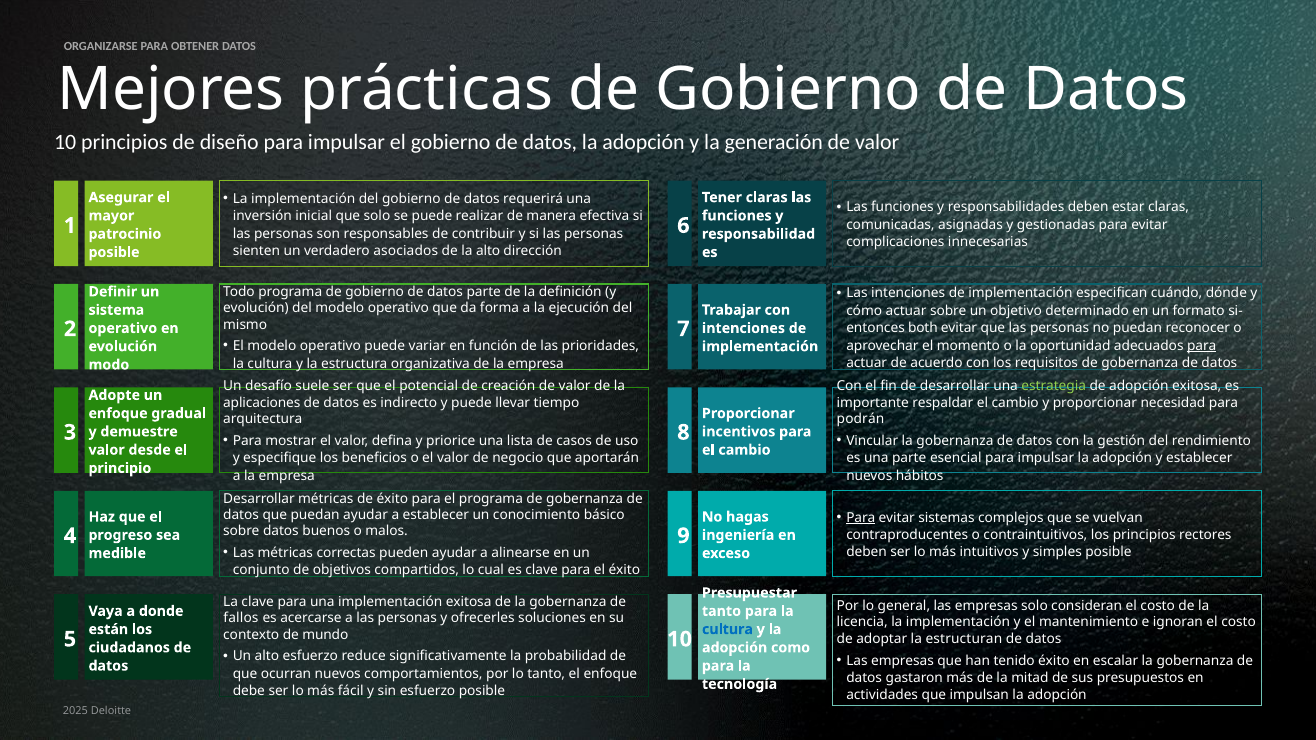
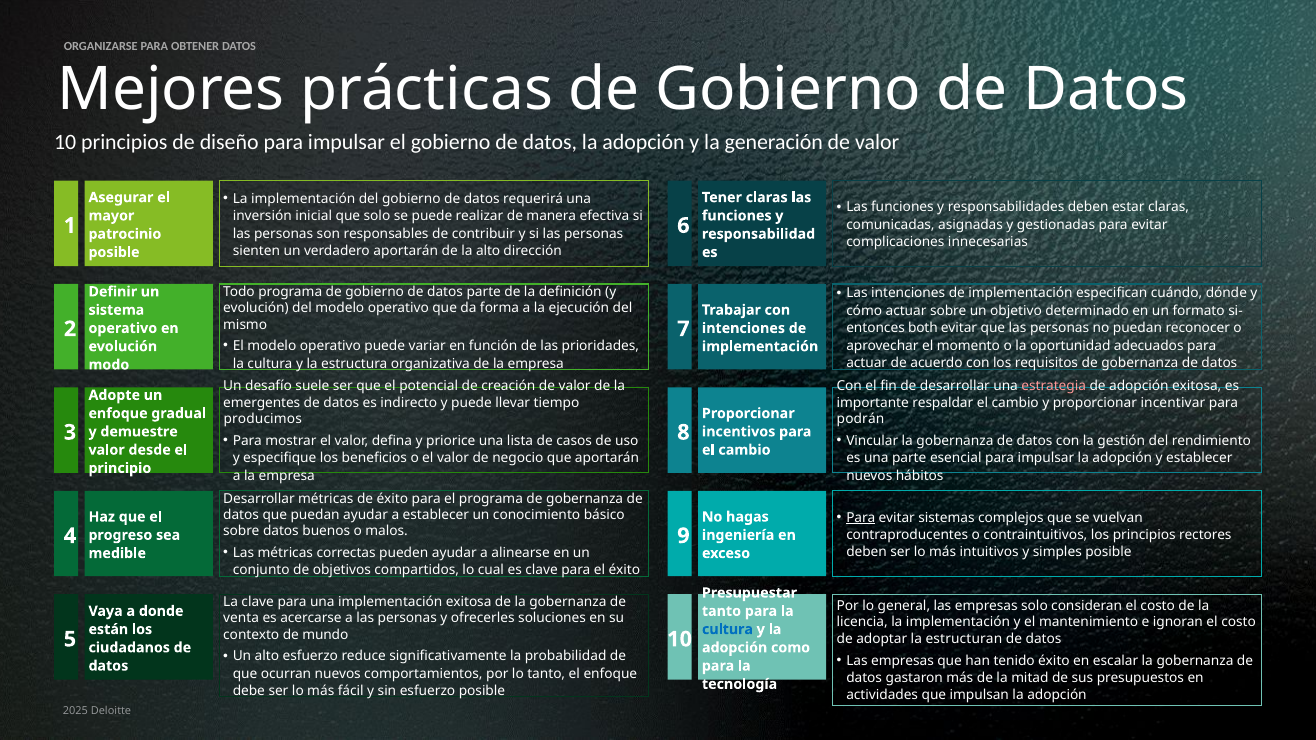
verdadero asociados: asociados -> aportarán
para at (1202, 346) underline: present -> none
estrategia colour: light green -> pink
aplicaciones: aplicaciones -> emergentes
necesidad: necesidad -> incentivar
arquitectura: arquitectura -> producimos
fallos: fallos -> venta
